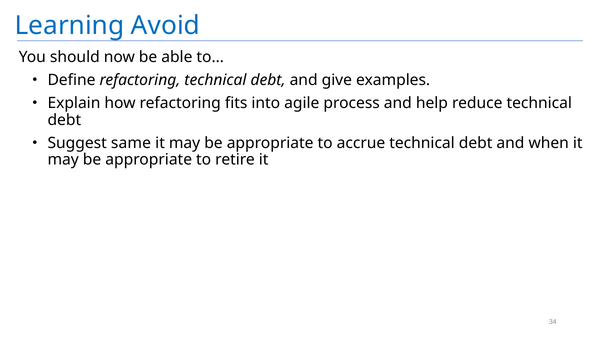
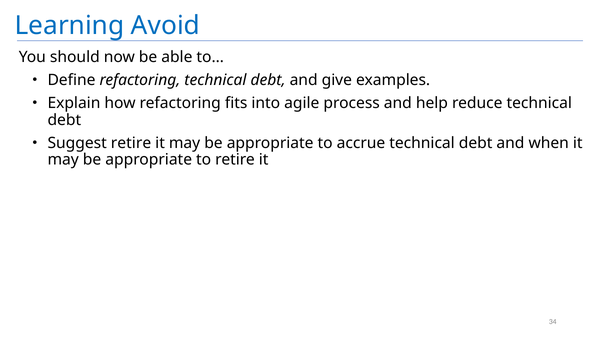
Suggest same: same -> retire
